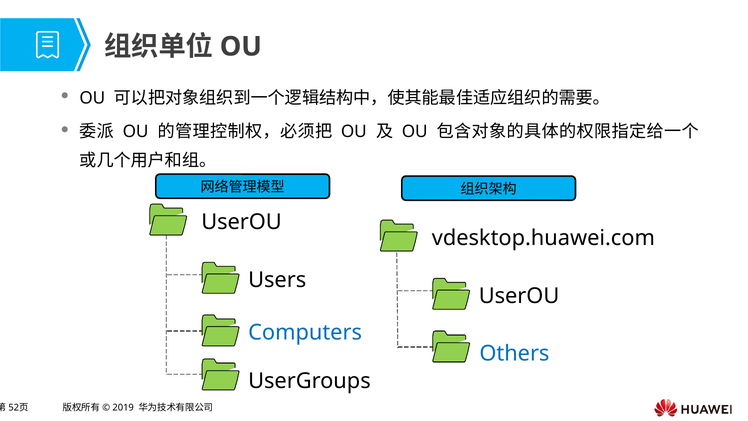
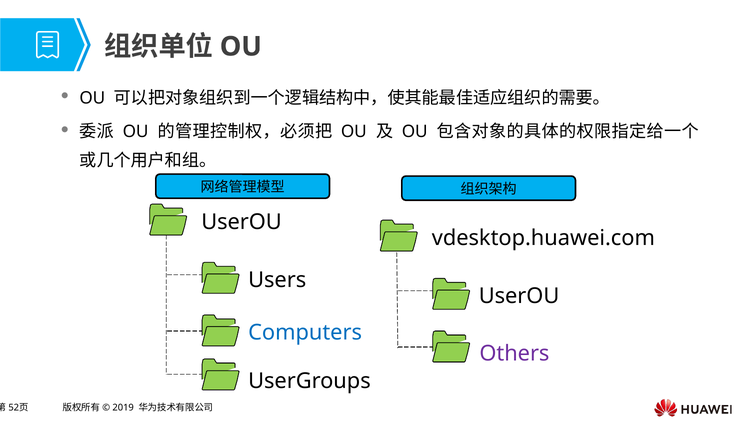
Others colour: blue -> purple
